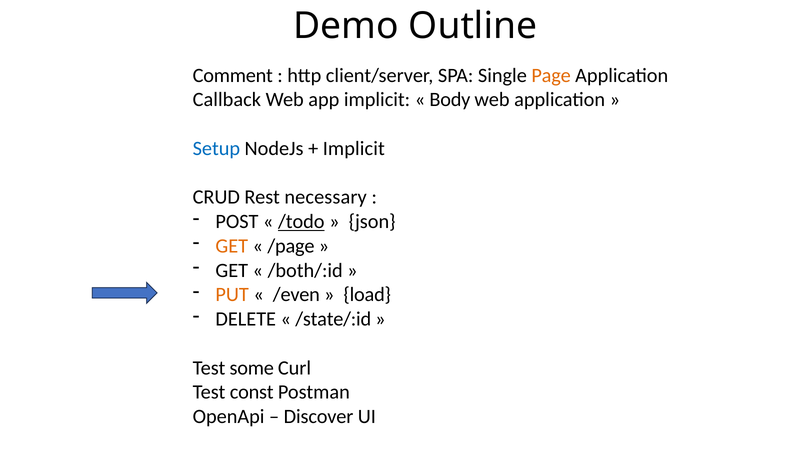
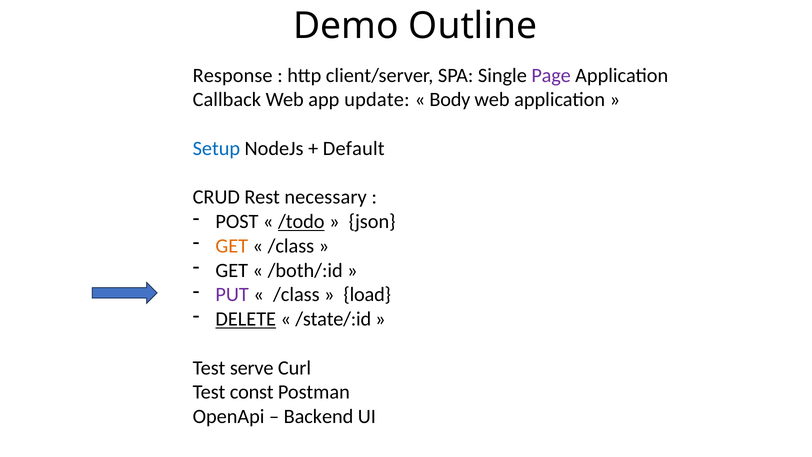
Comment: Comment -> Response
Page colour: orange -> purple
app implicit: implicit -> update
Implicit at (354, 148): Implicit -> Default
/page at (291, 246): /page -> /class
PUT colour: orange -> purple
/even at (296, 295): /even -> /class
DELETE underline: none -> present
some: some -> serve
Discover: Discover -> Backend
